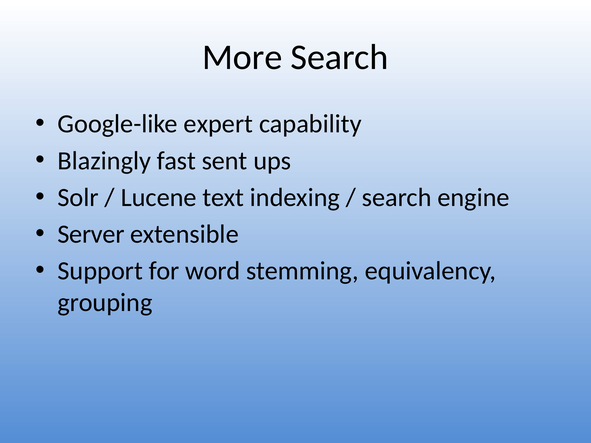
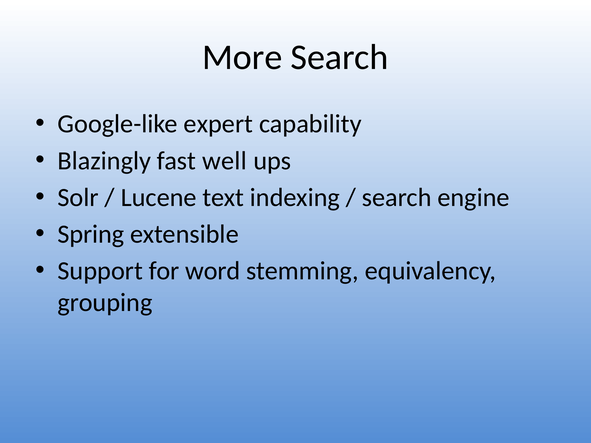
sent: sent -> well
Server: Server -> Spring
